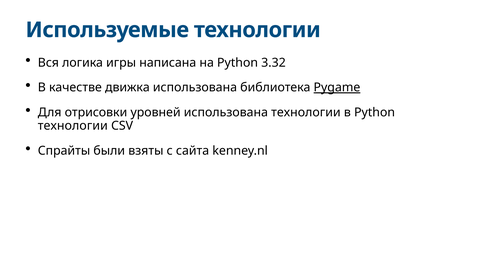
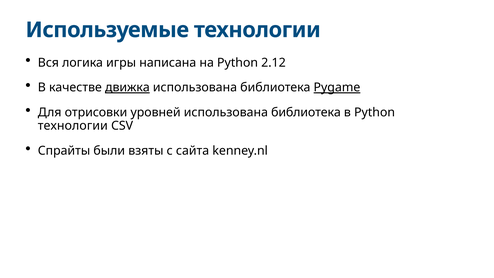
3.32: 3.32 -> 2.12
движка underline: none -> present
уровней использована технологии: технологии -> библиотека
